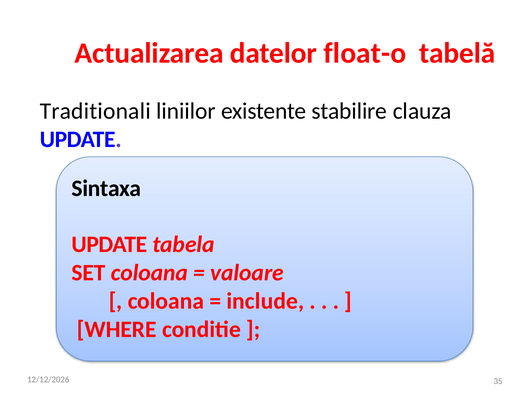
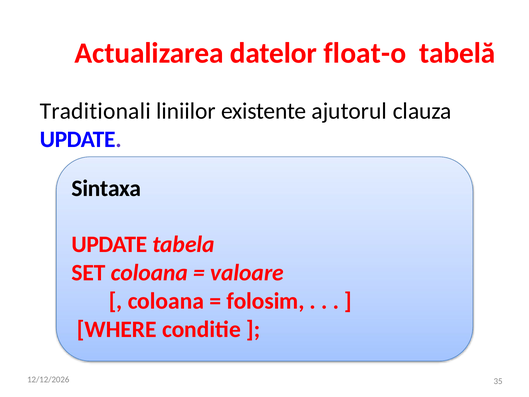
stabilire: stabilire -> ajutorul
include: include -> folosim
